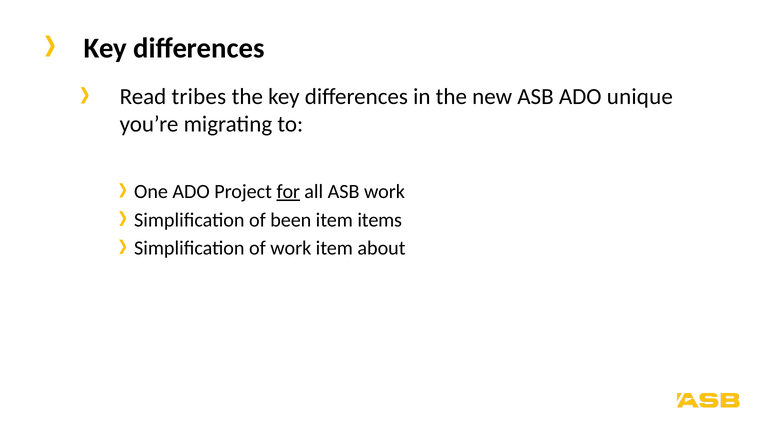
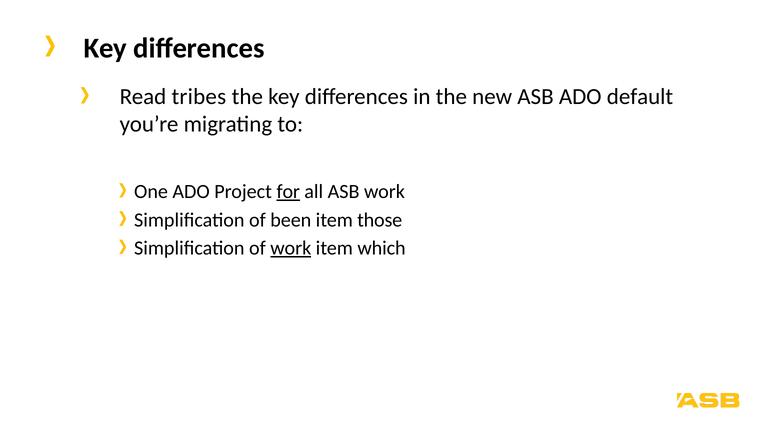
unique: unique -> default
items: items -> those
work at (291, 248) underline: none -> present
about: about -> which
